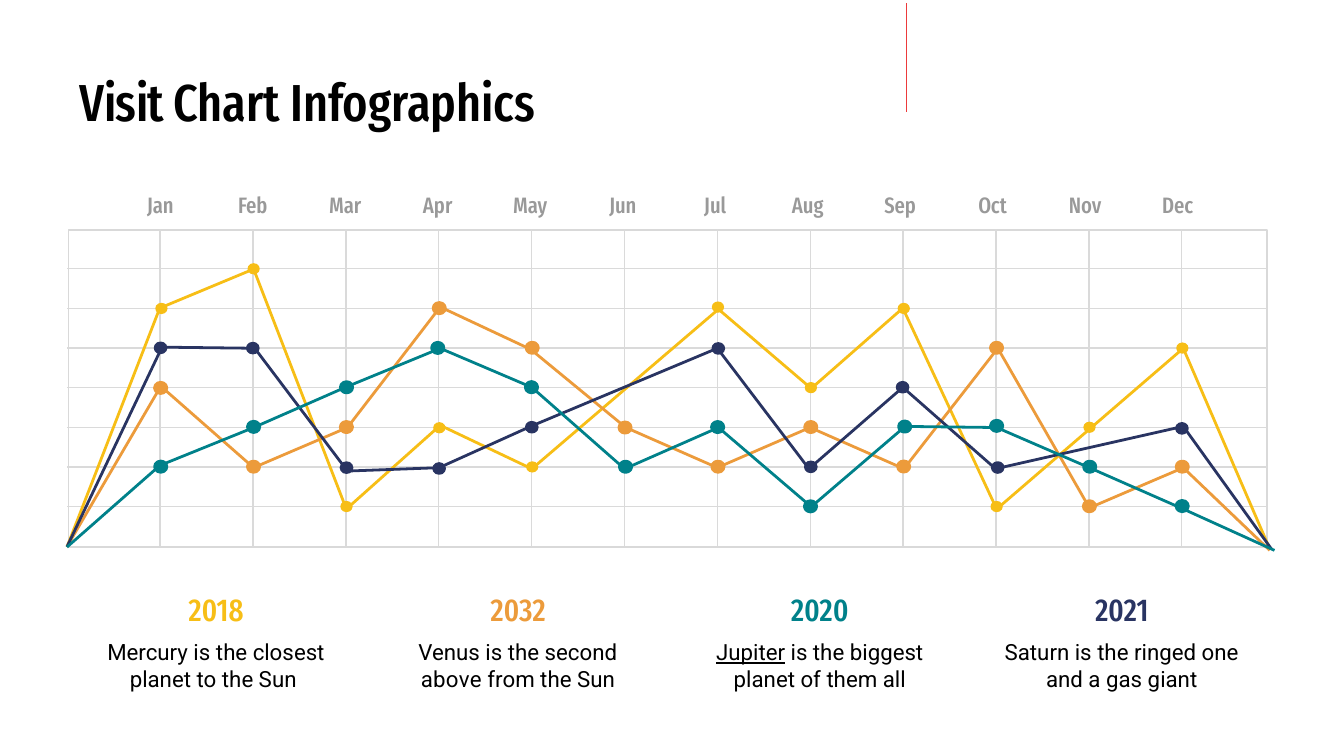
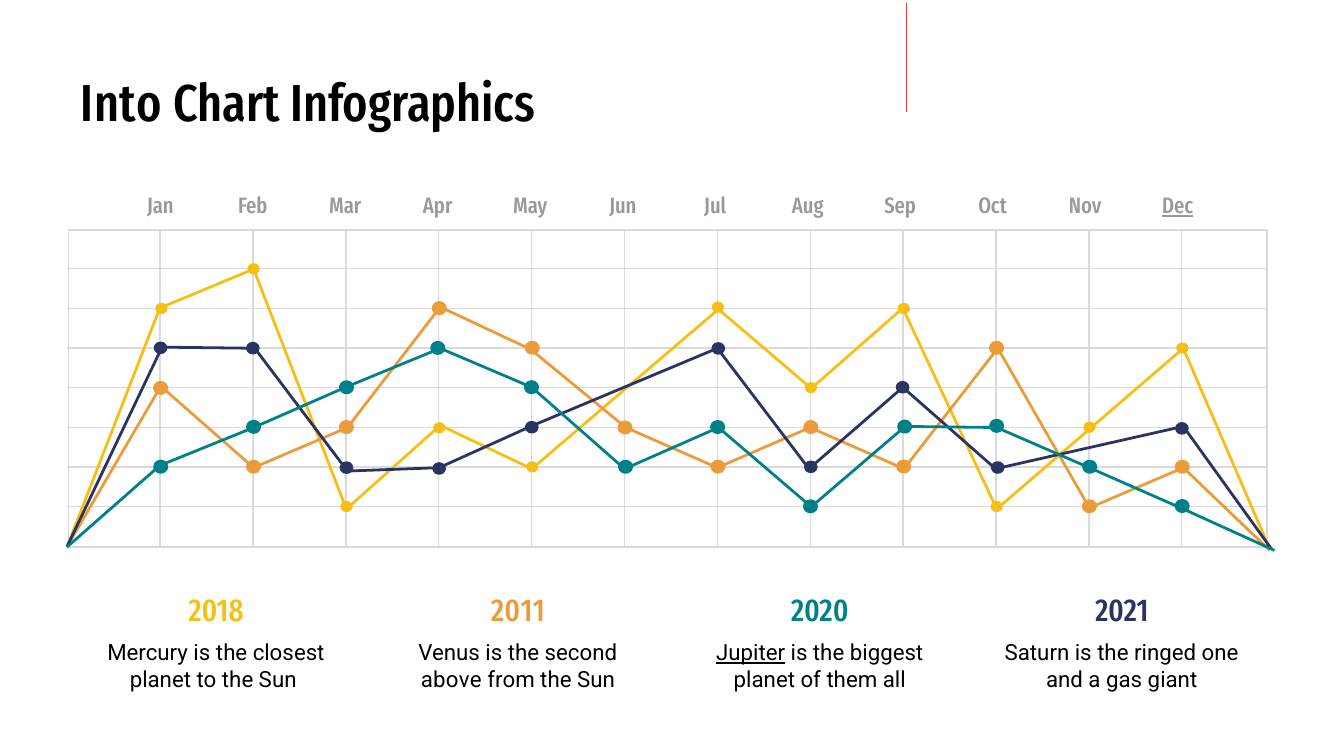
Visit: Visit -> Into
Dec underline: none -> present
2032: 2032 -> 2011
